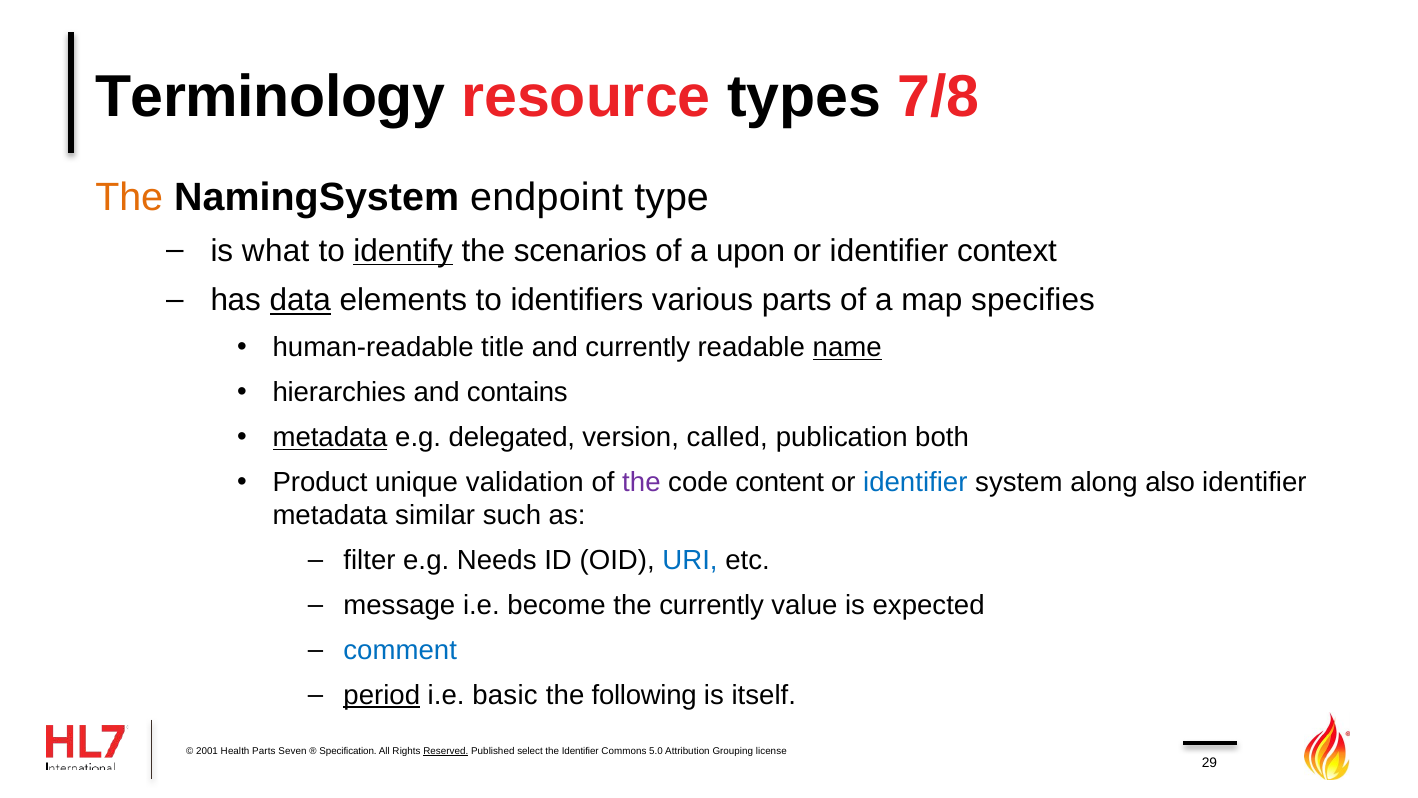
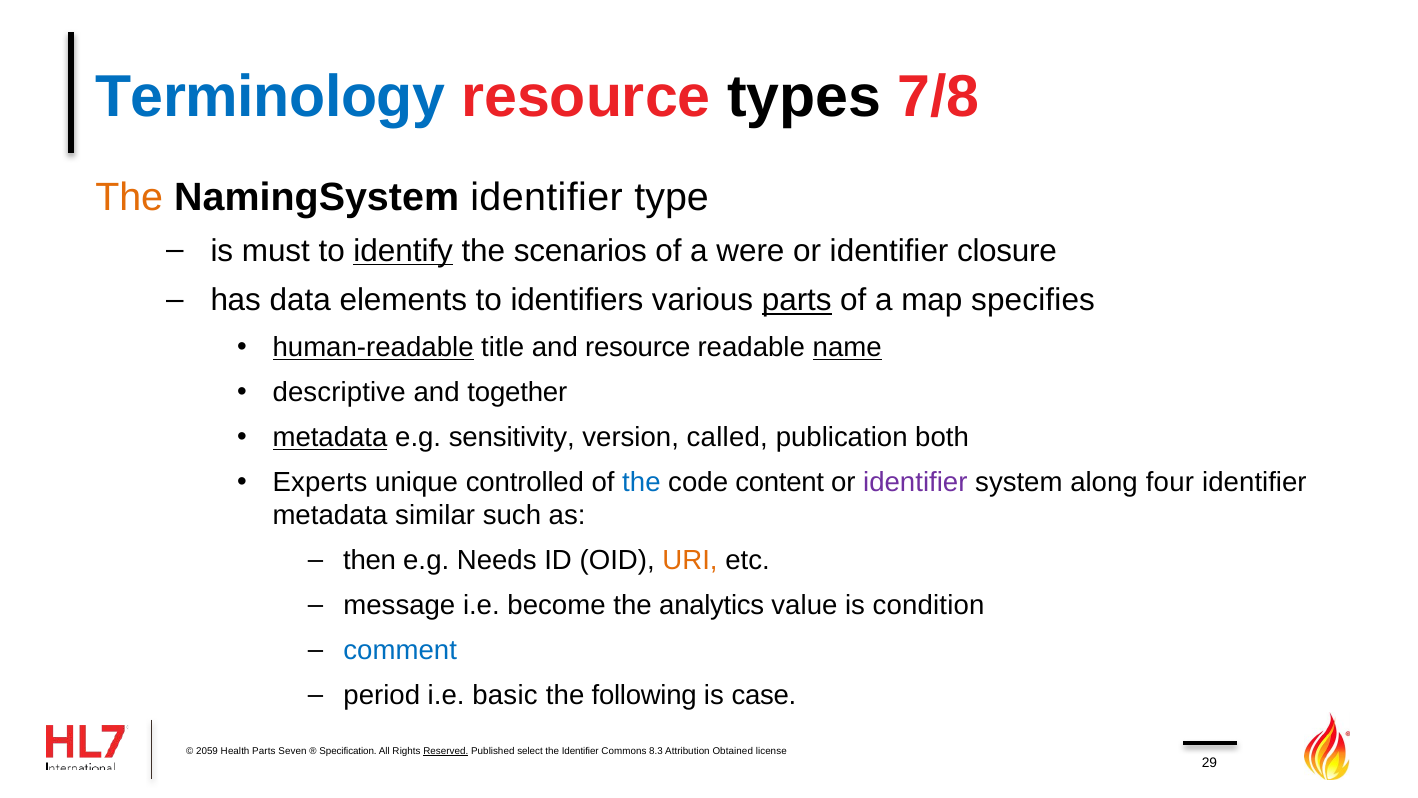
Terminology colour: black -> blue
NamingSystem endpoint: endpoint -> identifier
what: what -> must
upon: upon -> were
context: context -> closure
data underline: present -> none
parts at (797, 300) underline: none -> present
human-readable underline: none -> present
and currently: currently -> resource
hierarchies: hierarchies -> descriptive
contains: contains -> together
delegated: delegated -> sensitivity
Product: Product -> Experts
validation: validation -> controlled
the at (641, 482) colour: purple -> blue
identifier at (915, 482) colour: blue -> purple
also: also -> four
filter: filter -> then
URI colour: blue -> orange
the currently: currently -> analytics
expected: expected -> condition
period underline: present -> none
itself: itself -> case
2001: 2001 -> 2059
5.0: 5.0 -> 8.3
Grouping: Grouping -> Obtained
